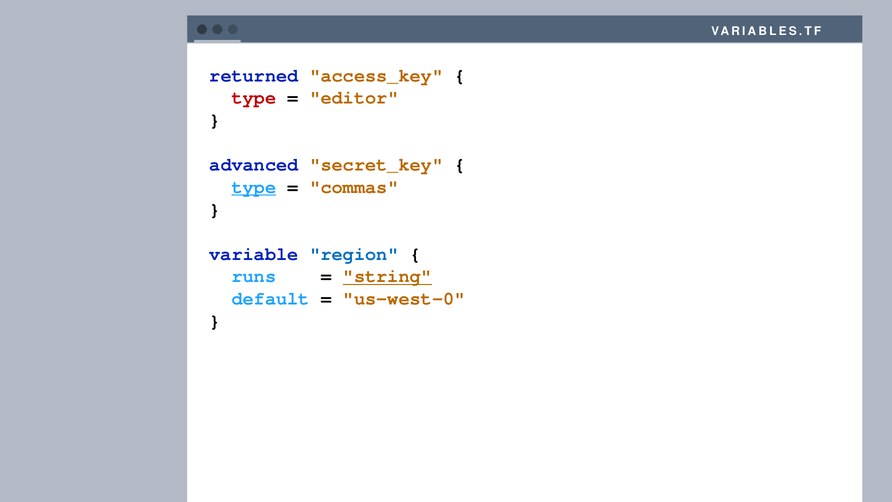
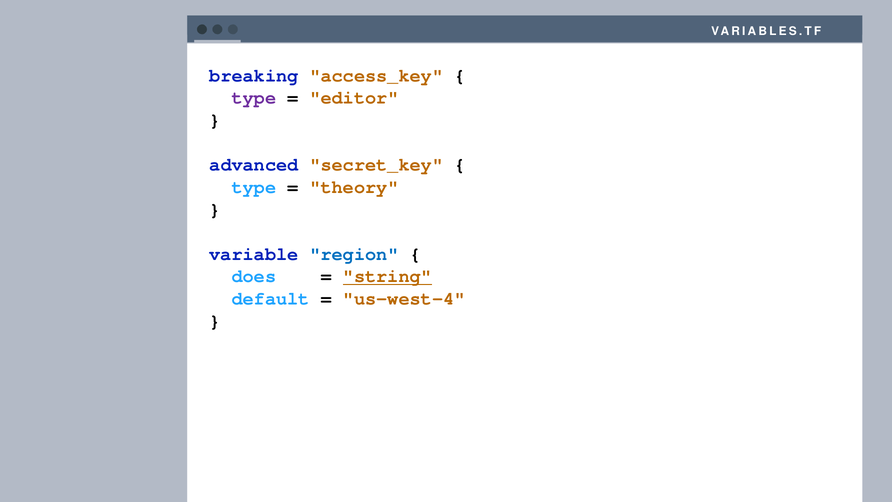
returned: returned -> breaking
type at (254, 98) colour: red -> purple
type at (254, 187) underline: present -> none
commas: commas -> theory
runs: runs -> does
us-west-0: us-west-0 -> us-west-4
